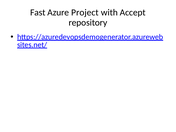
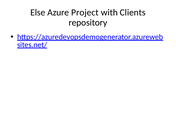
Fast: Fast -> Else
Accept: Accept -> Clients
